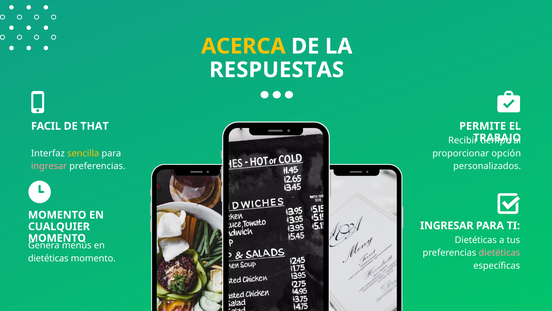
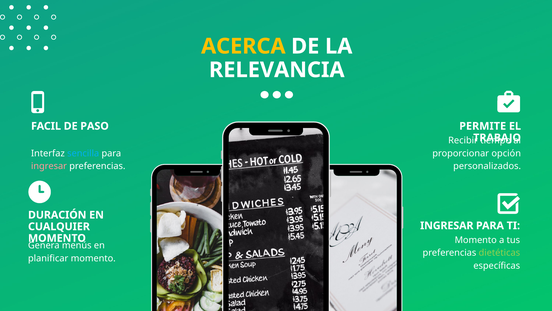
RESPUESTAS: RESPUESTAS -> RELEVANCIA
THAT: THAT -> PASO
sencilla colour: yellow -> light blue
MOMENTO at (57, 215): MOMENTO -> DURACIÓN
Dietéticas at (476, 240): Dietéticas -> Momento
dietéticas at (499, 253) colour: pink -> light green
dietéticas at (48, 258): dietéticas -> planificar
